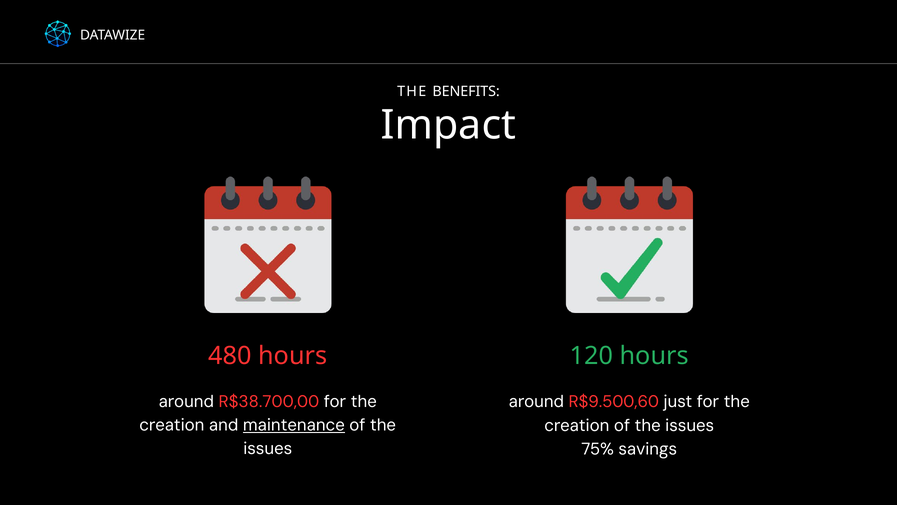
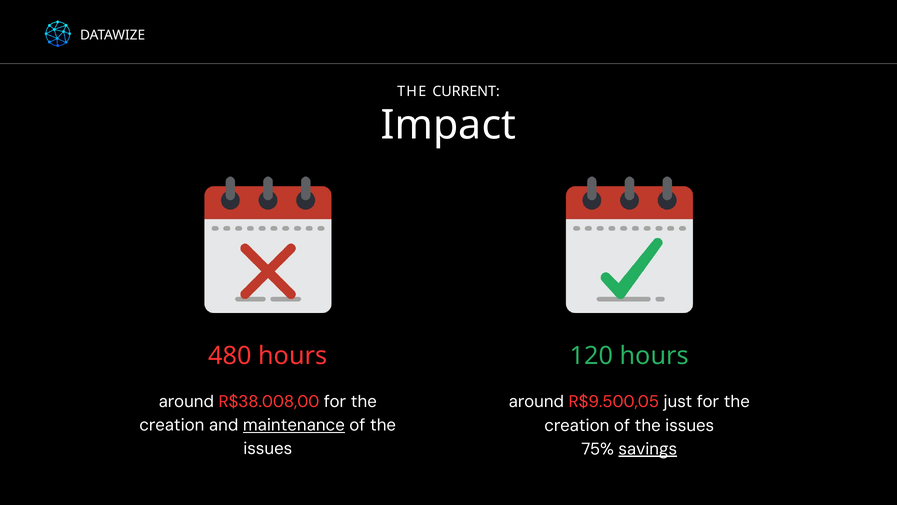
BENEFITS: BENEFITS -> CURRENT
R$38.700,00: R$38.700,00 -> R$38.008,00
R$9.500,60: R$9.500,60 -> R$9.500,05
savings underline: none -> present
